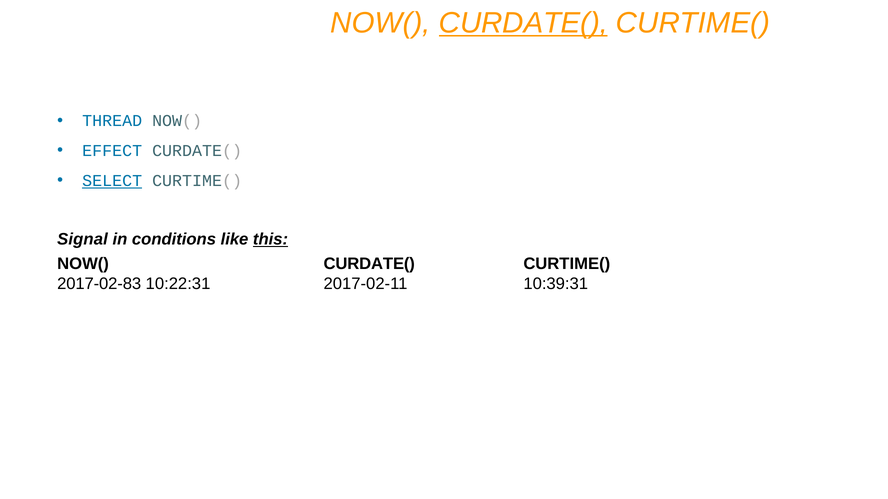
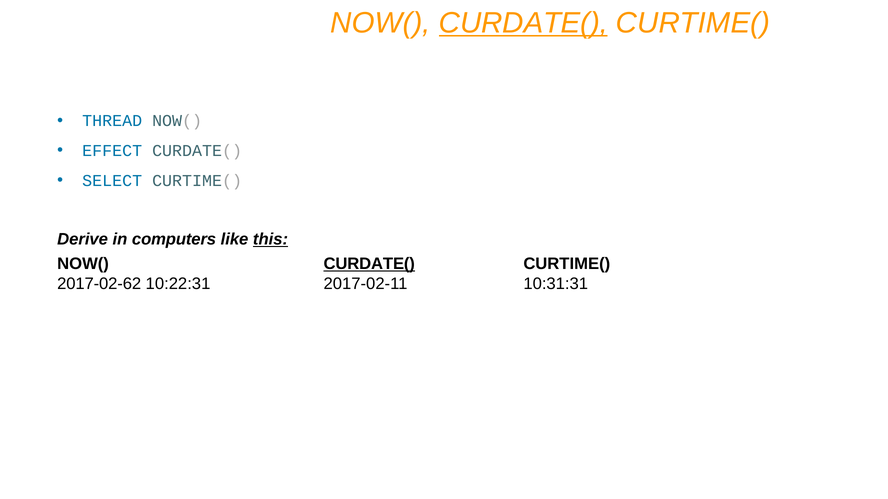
SELECT underline: present -> none
Signal: Signal -> Derive
conditions: conditions -> computers
CURDATE( at (369, 264) underline: none -> present
2017-02-83: 2017-02-83 -> 2017-02-62
10:39:31: 10:39:31 -> 10:31:31
